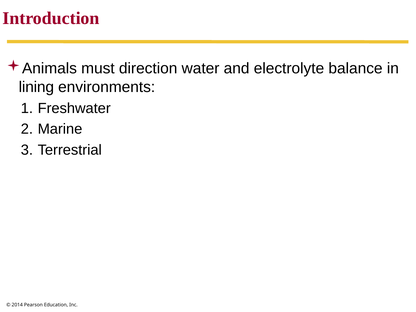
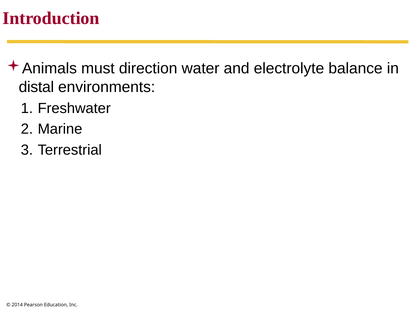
lining: lining -> distal
